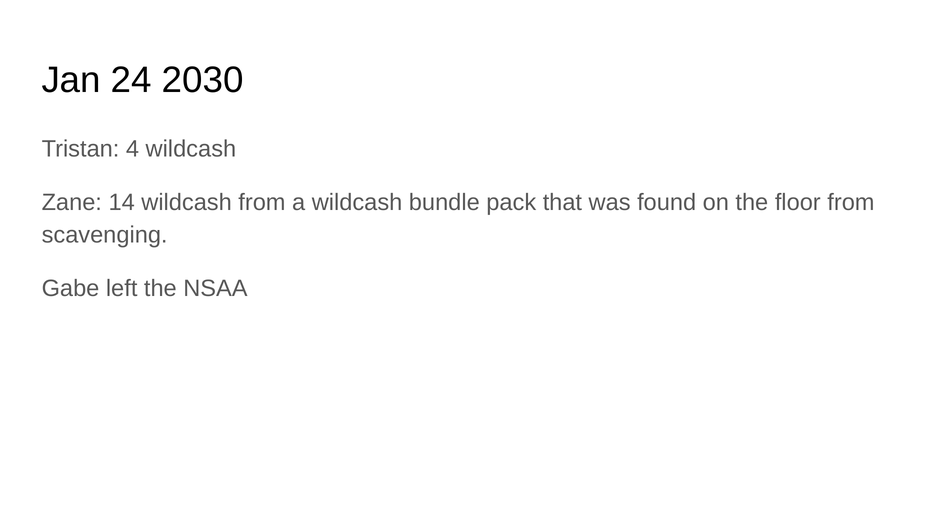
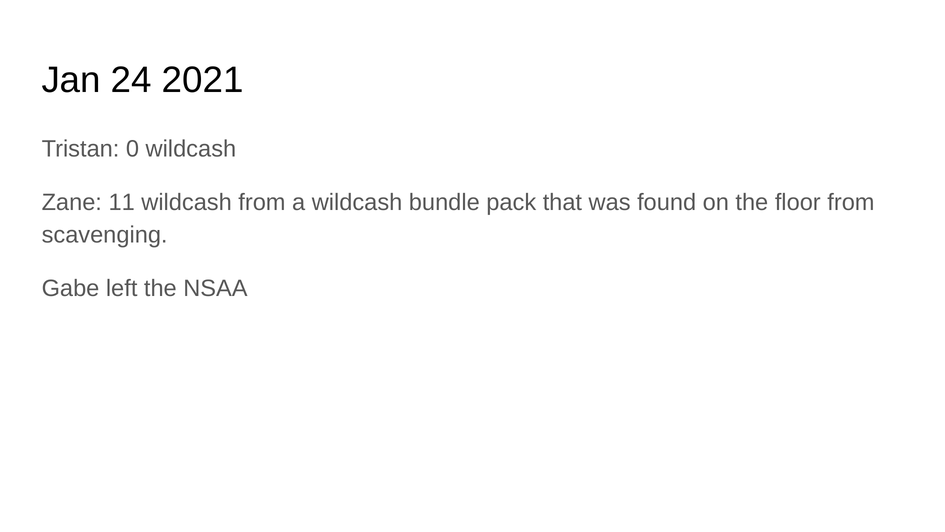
2030: 2030 -> 2021
4: 4 -> 0
14: 14 -> 11
